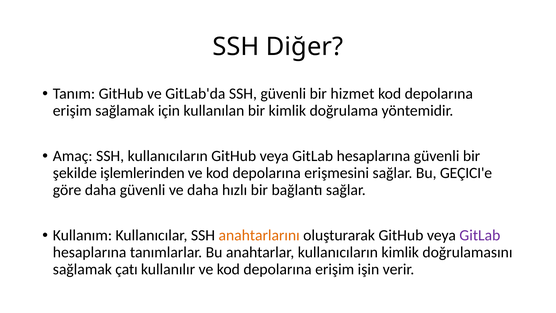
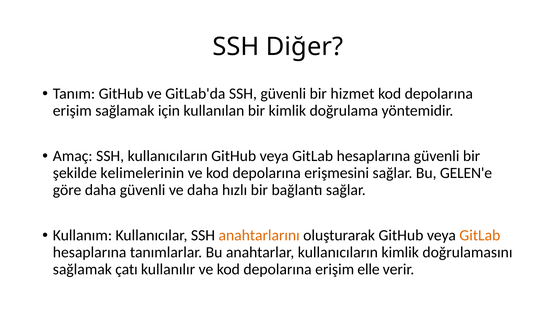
işlemlerinden: işlemlerinden -> kelimelerinin
GEÇICI'e: GEÇICI'e -> GELEN'e
GitLab at (480, 235) colour: purple -> orange
işin: işin -> elle
